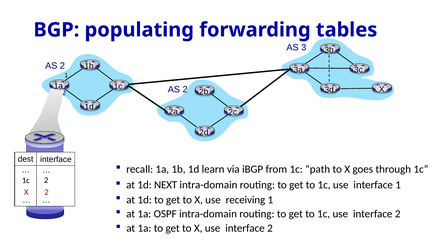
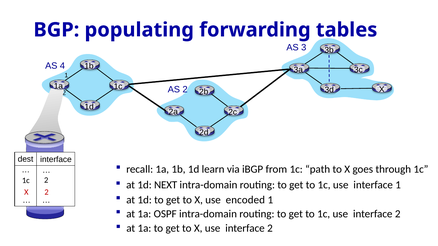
2 at (62, 66): 2 -> 4
receiving: receiving -> encoded
